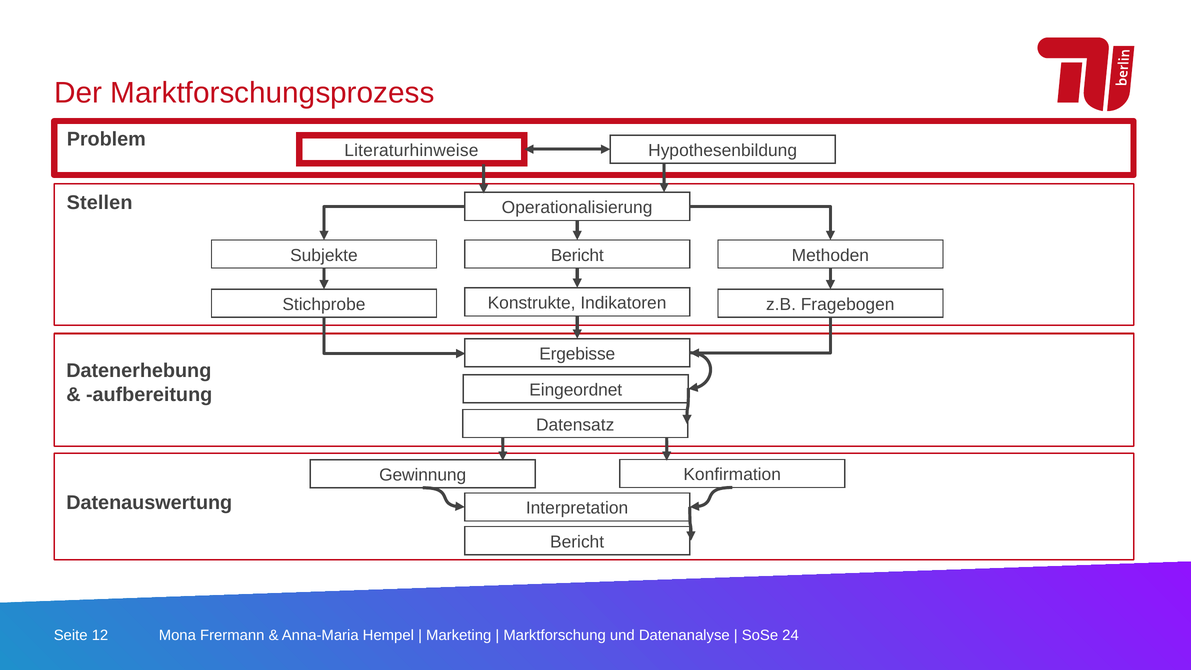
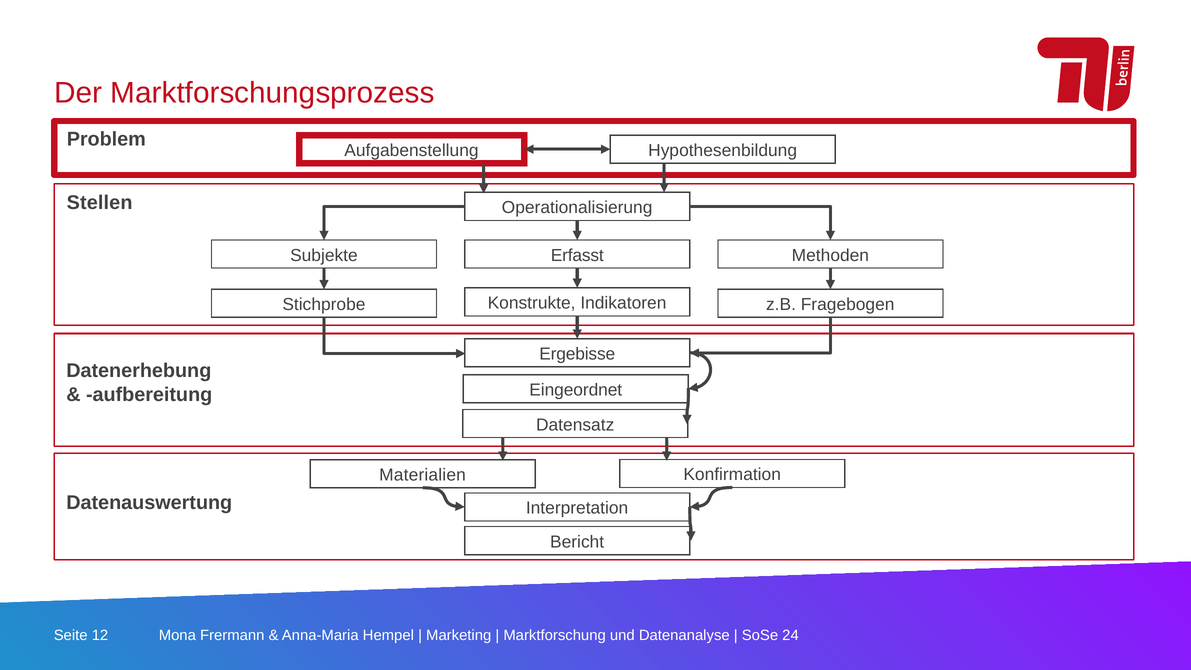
Literaturhinweise: Literaturhinweise -> Aufgabenstellung
Bericht at (577, 255): Bericht -> Erfasst
Gewinnung: Gewinnung -> Materialien
